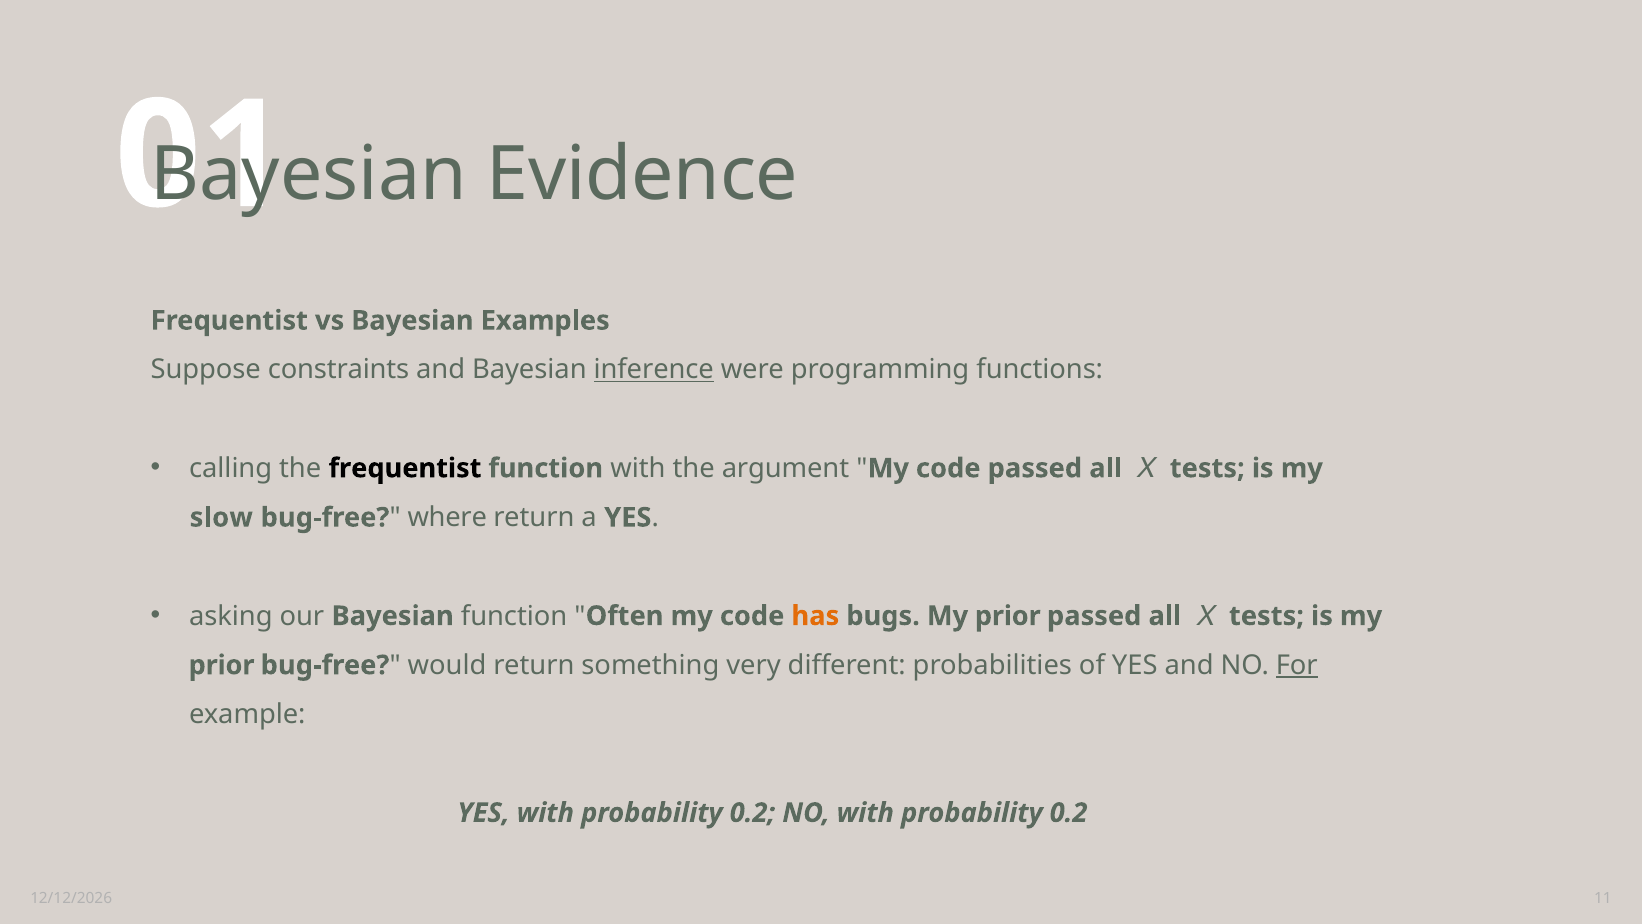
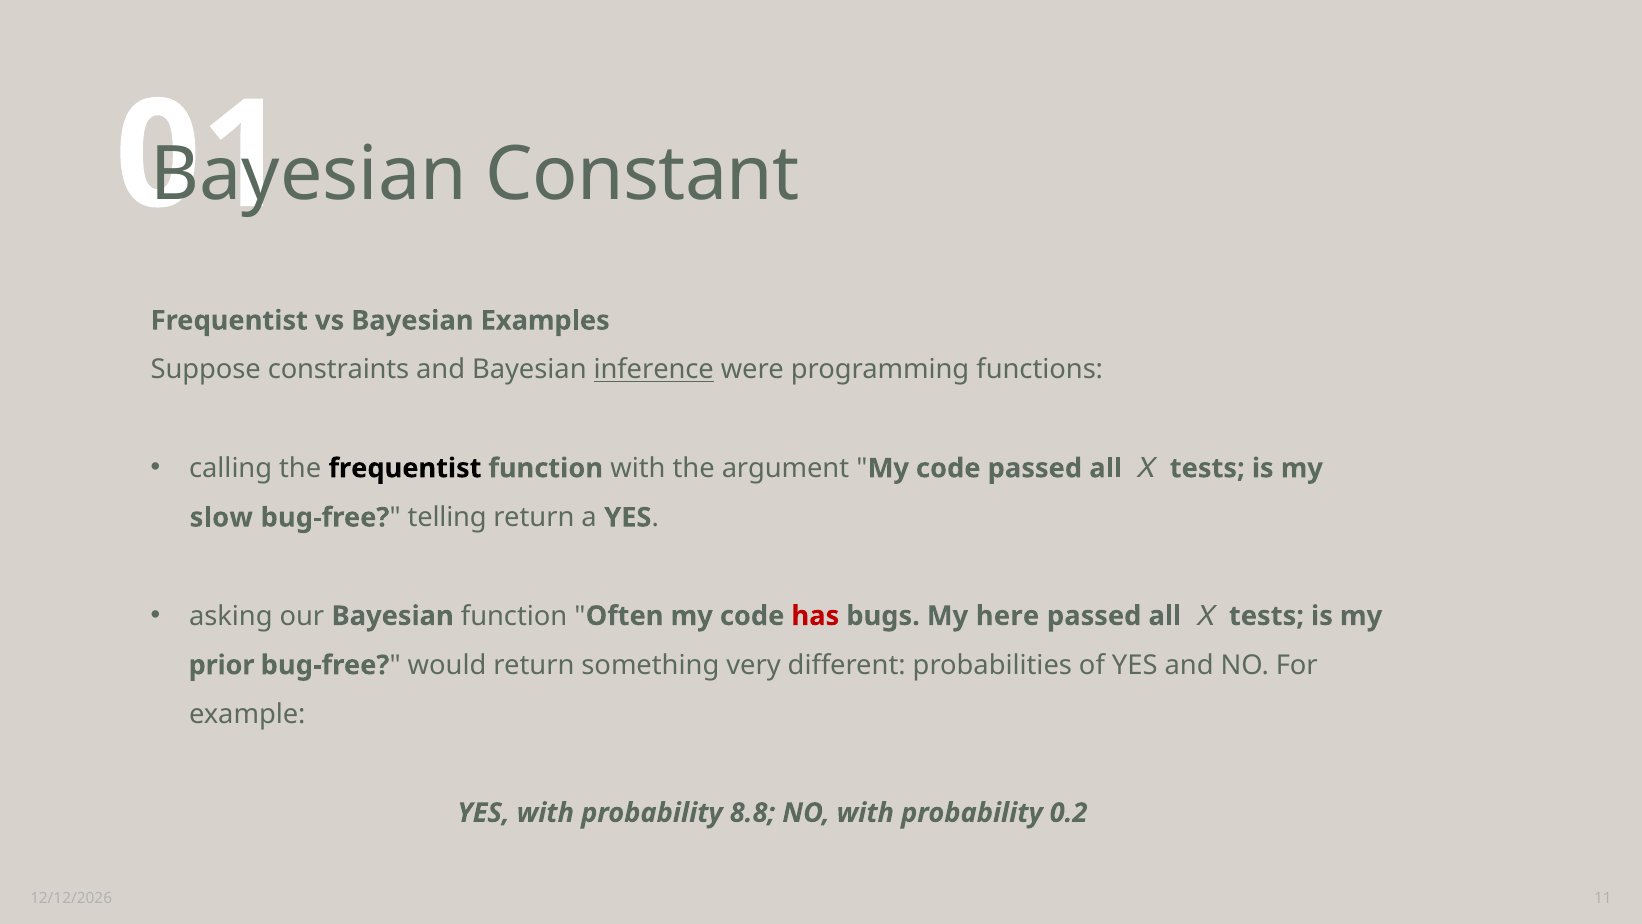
Evidence: Evidence -> Constant
where: where -> telling
has colour: orange -> red
My prior: prior -> here
For underline: present -> none
YES with probability 0.2: 0.2 -> 8.8
